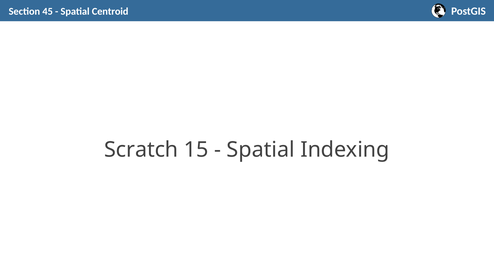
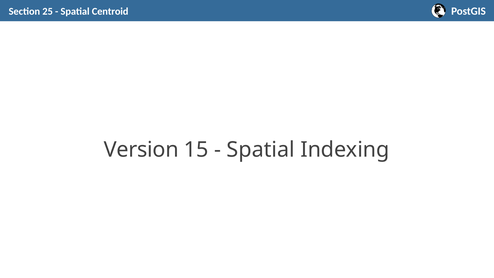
45: 45 -> 25
Scratch: Scratch -> Version
